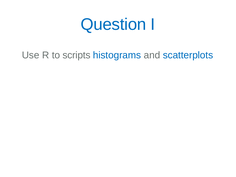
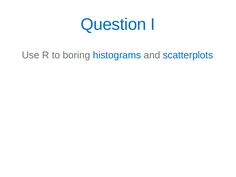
scripts: scripts -> boring
